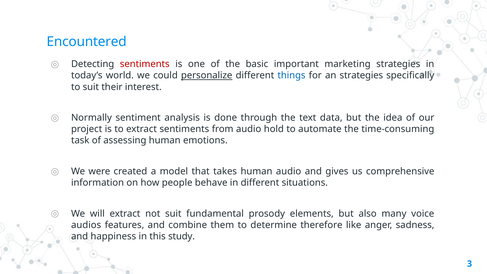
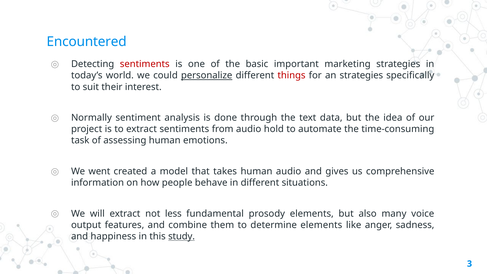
things colour: blue -> red
were: were -> went
not suit: suit -> less
audios: audios -> output
determine therefore: therefore -> elements
study underline: none -> present
